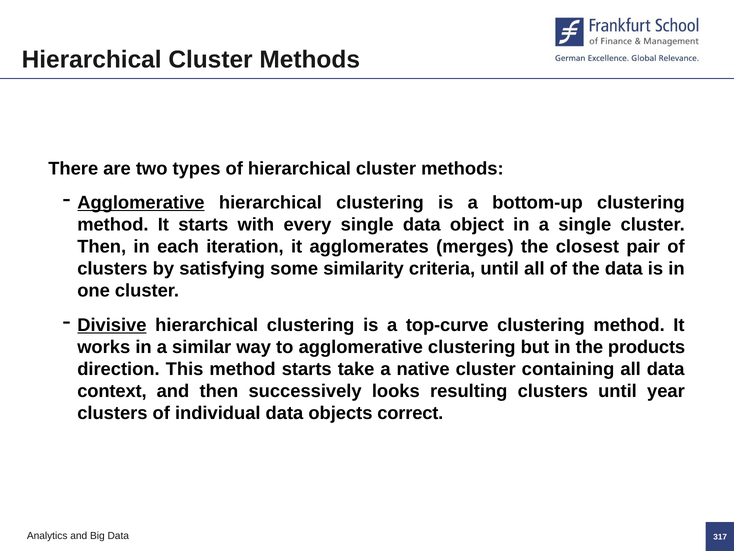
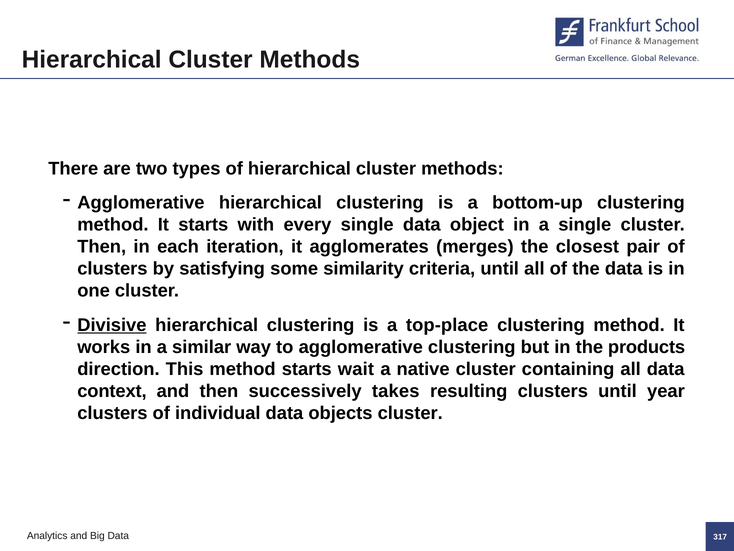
Agglomerative at (141, 203) underline: present -> none
top-curve: top-curve -> top-place
take: take -> wait
looks: looks -> takes
objects correct: correct -> cluster
